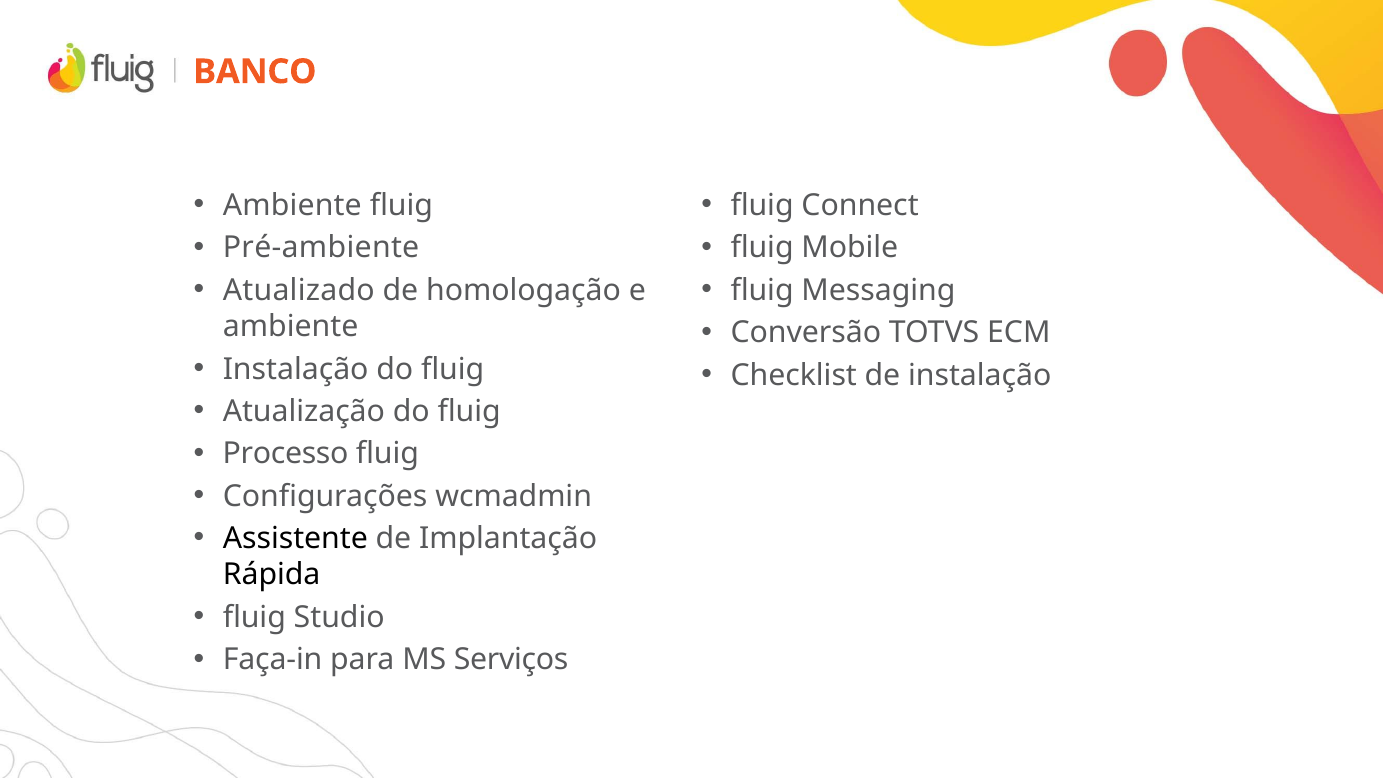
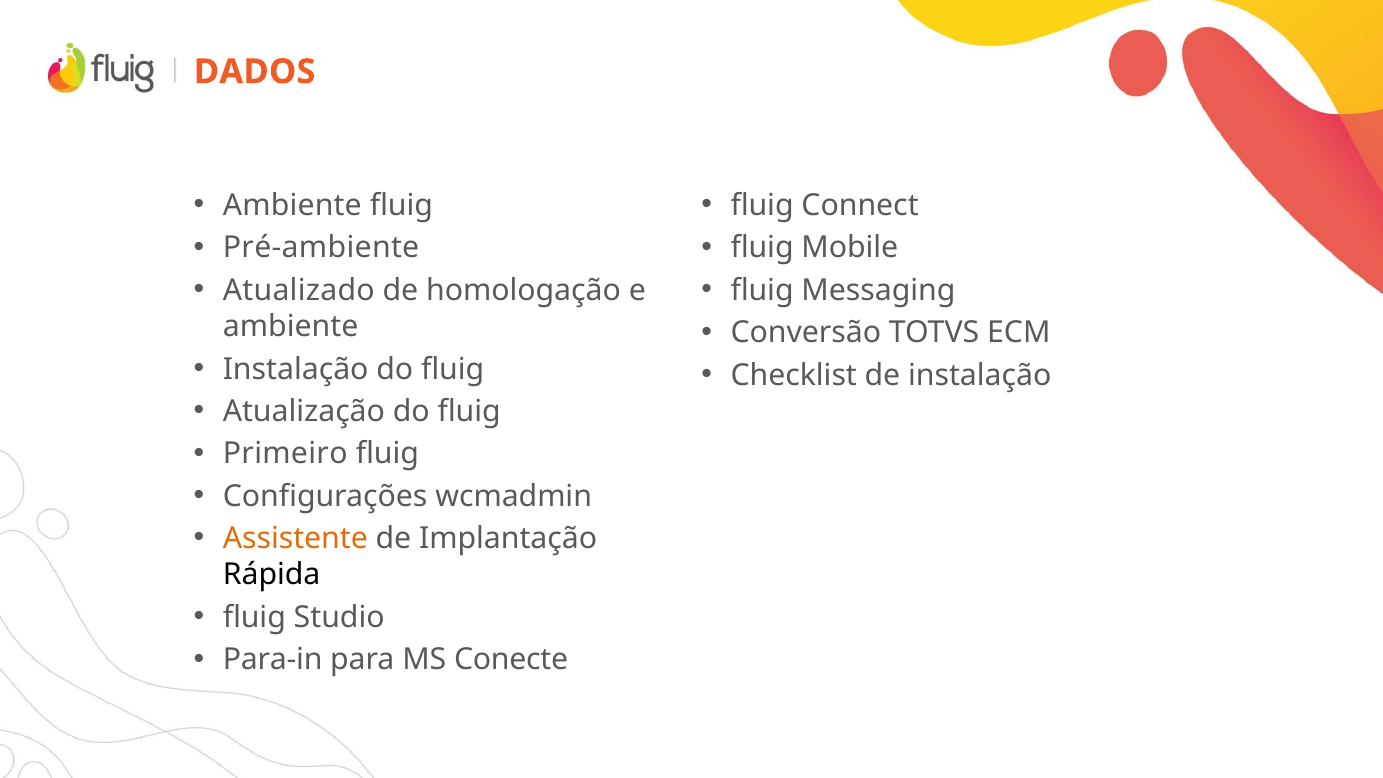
BANCO: BANCO -> DADOS
Processo: Processo -> Primeiro
Assistente colour: black -> orange
Faça-in: Faça-in -> Para-in
Serviços: Serviços -> Conecte
